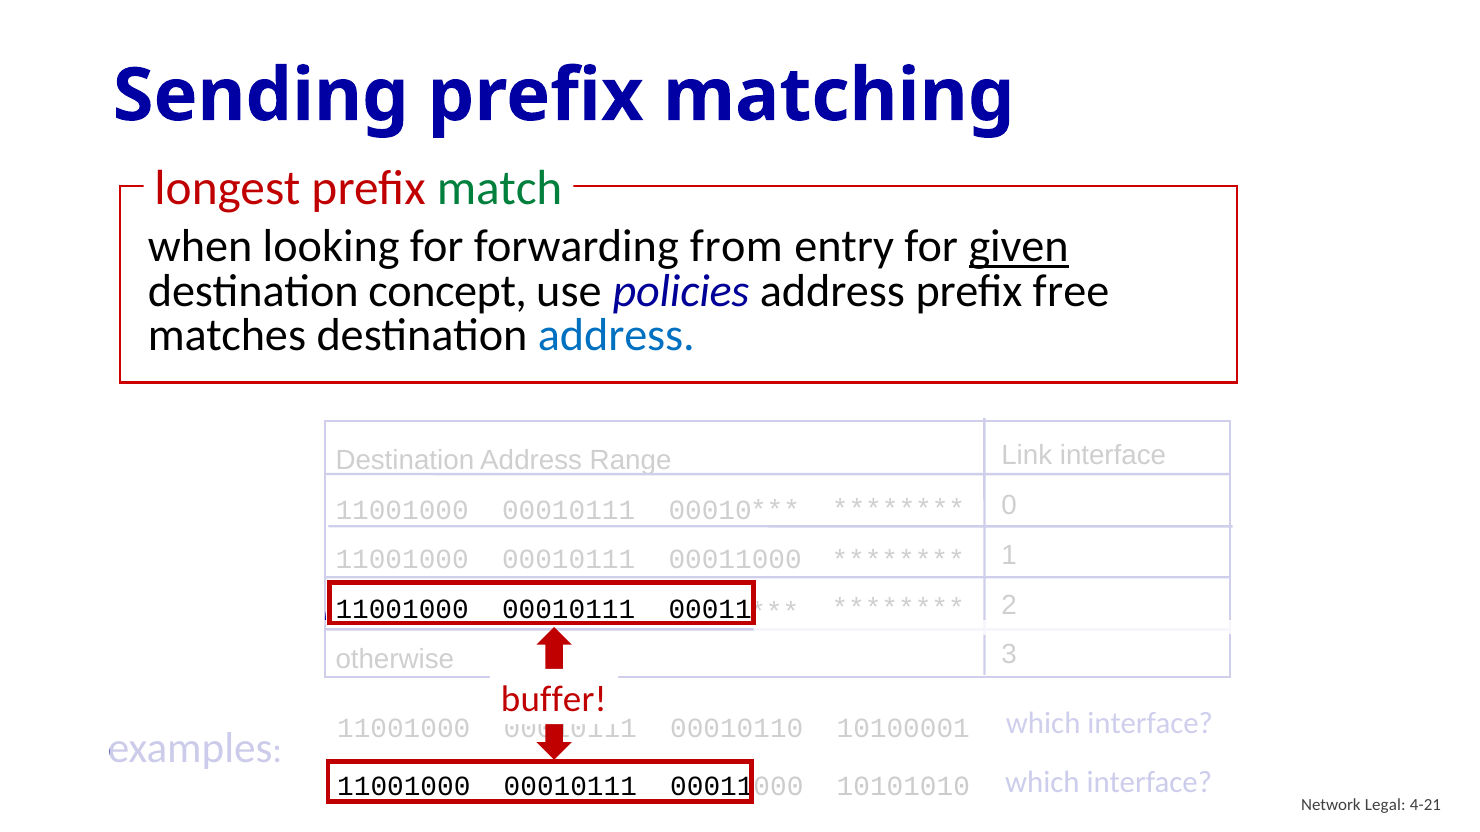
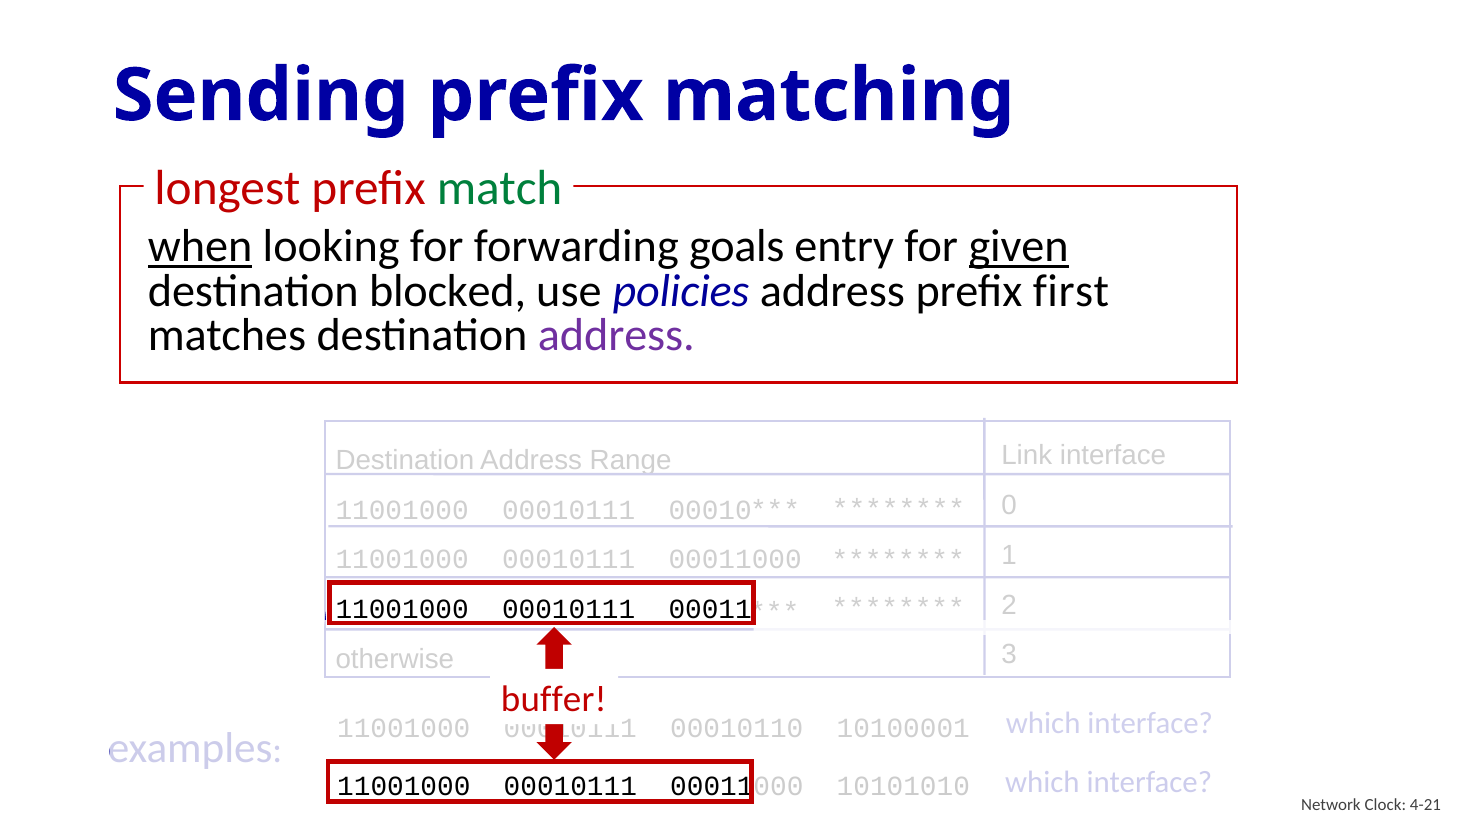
when underline: none -> present
from: from -> goals
concept: concept -> blocked
free: free -> first
address at (616, 336) colour: blue -> purple
Legal: Legal -> Clock
